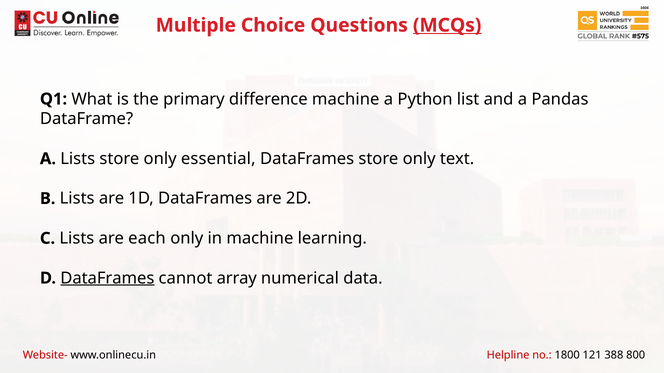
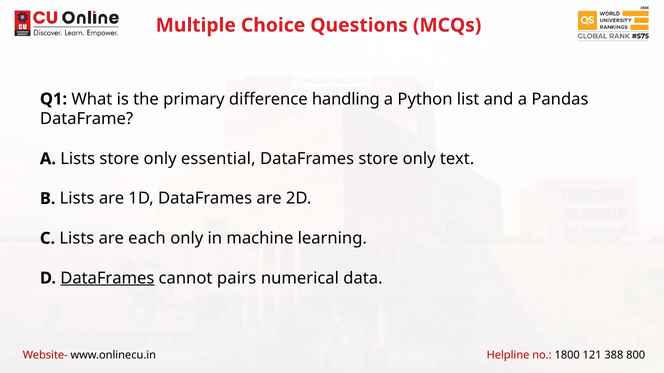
MCQs underline: present -> none
difference machine: machine -> handling
array: array -> pairs
